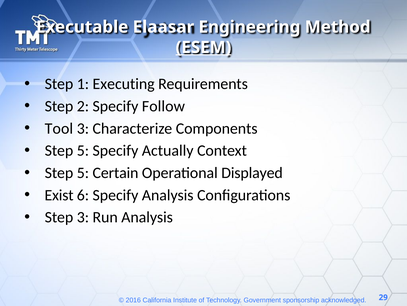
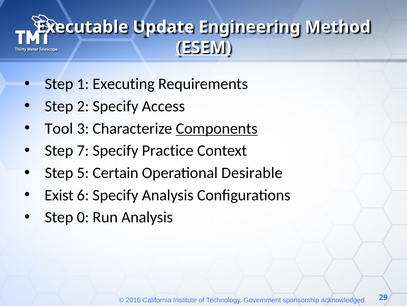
Elaasar: Elaasar -> Update
Follow: Follow -> Access
Components underline: none -> present
5 at (83, 150): 5 -> 7
Actually: Actually -> Practice
Displayed: Displayed -> Desirable
Step 3: 3 -> 0
